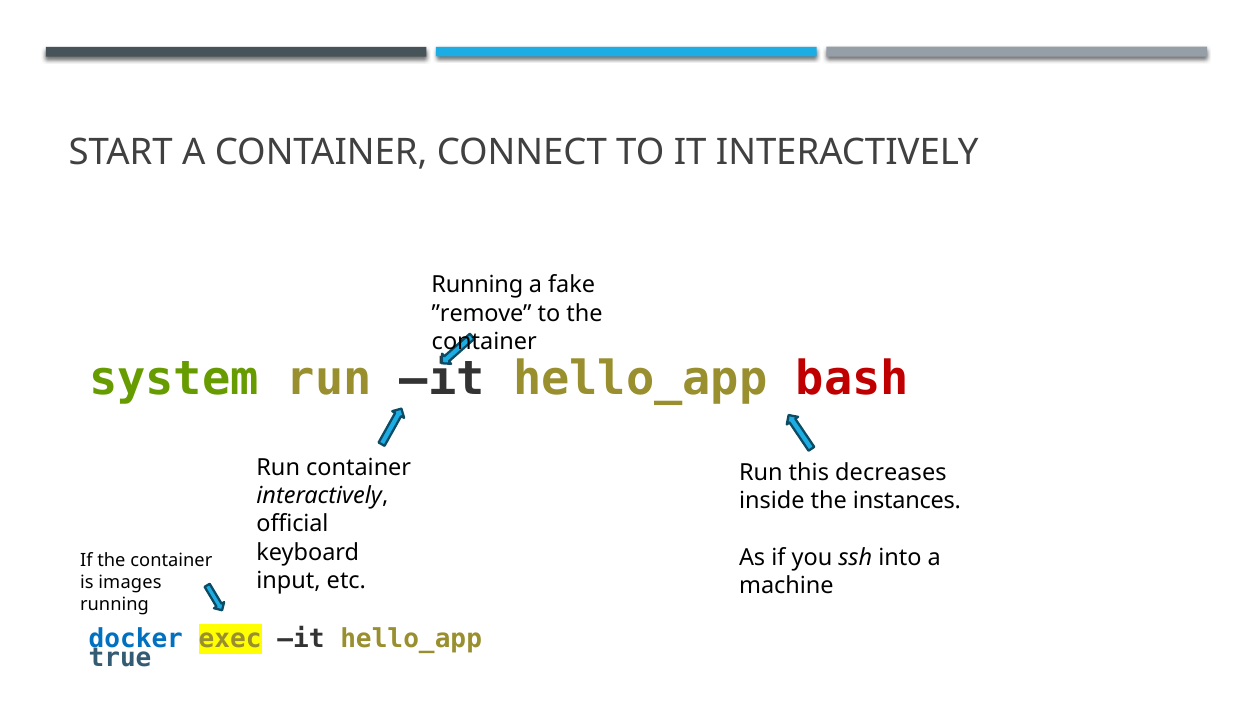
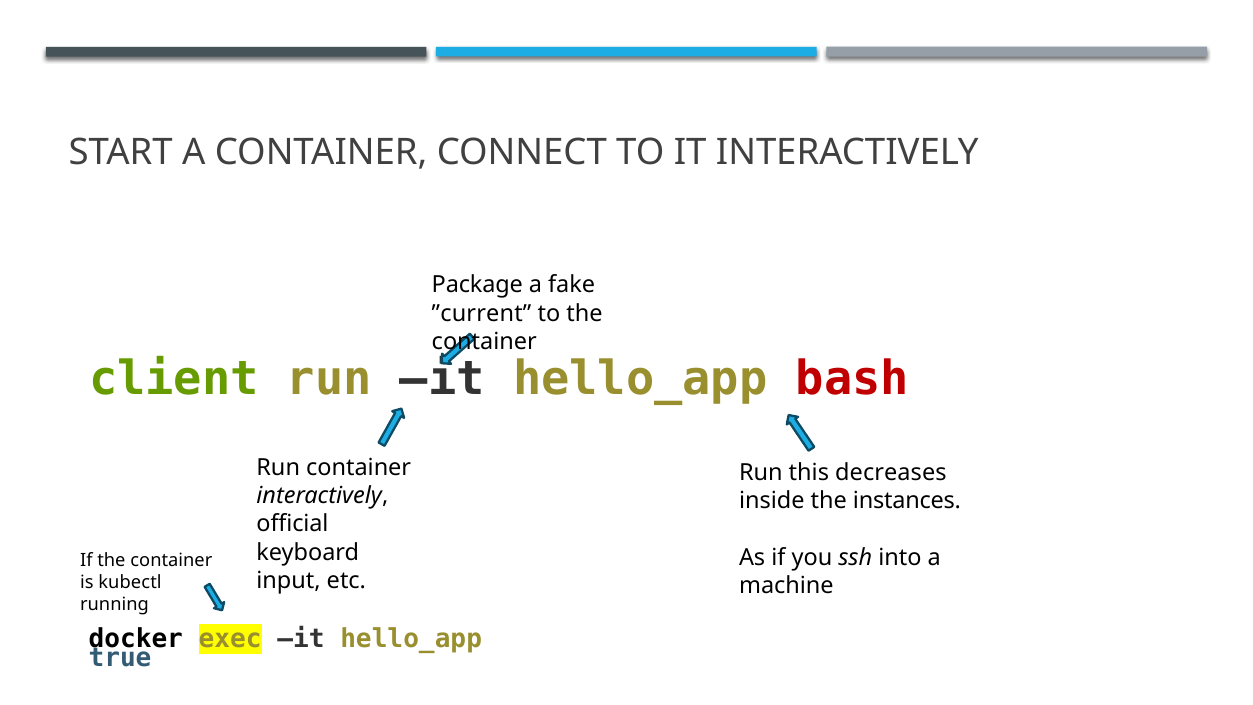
Running at (477, 285): Running -> Package
”remove: ”remove -> ”current
system: system -> client
images: images -> kubectl
docker colour: blue -> black
